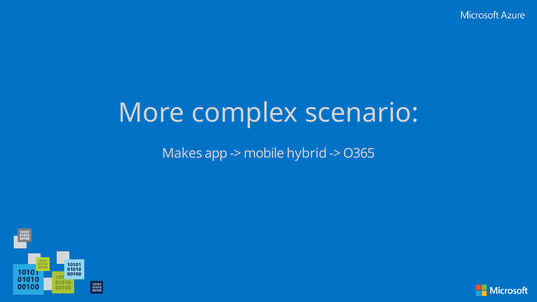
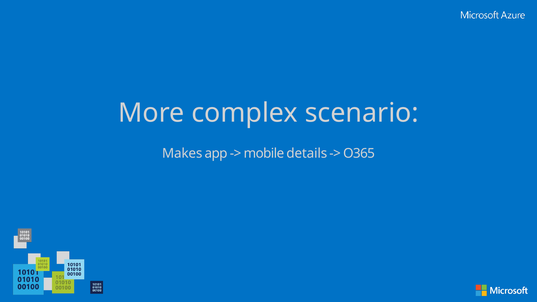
hybrid: hybrid -> details
